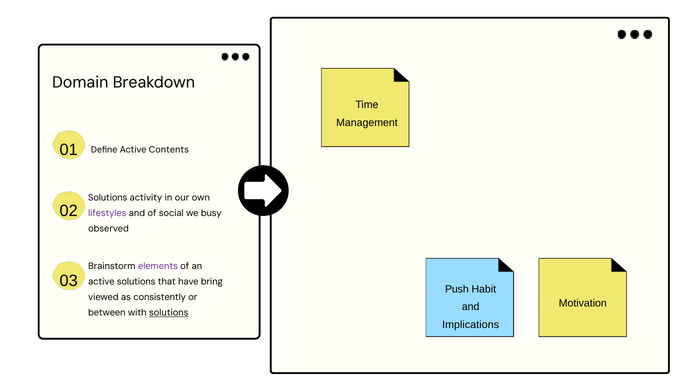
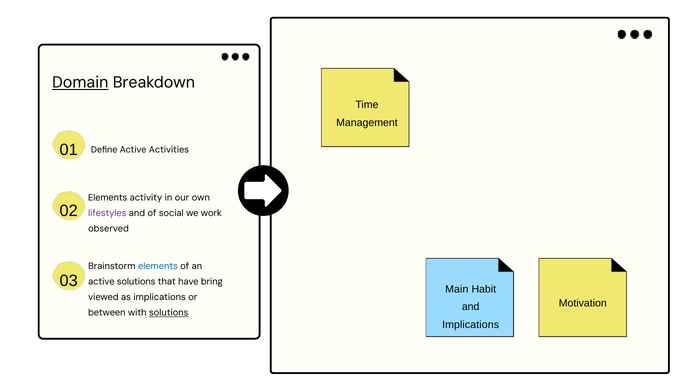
Domain underline: none -> present
Contents: Contents -> Activities
Solutions at (108, 198): Solutions -> Elements
busy: busy -> work
elements at (158, 266) colour: purple -> blue
Push: Push -> Main
as consistently: consistently -> implications
